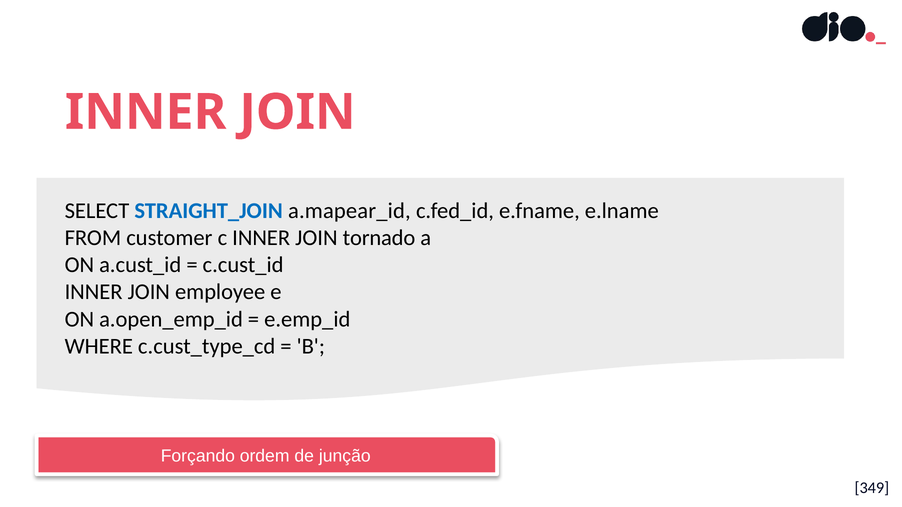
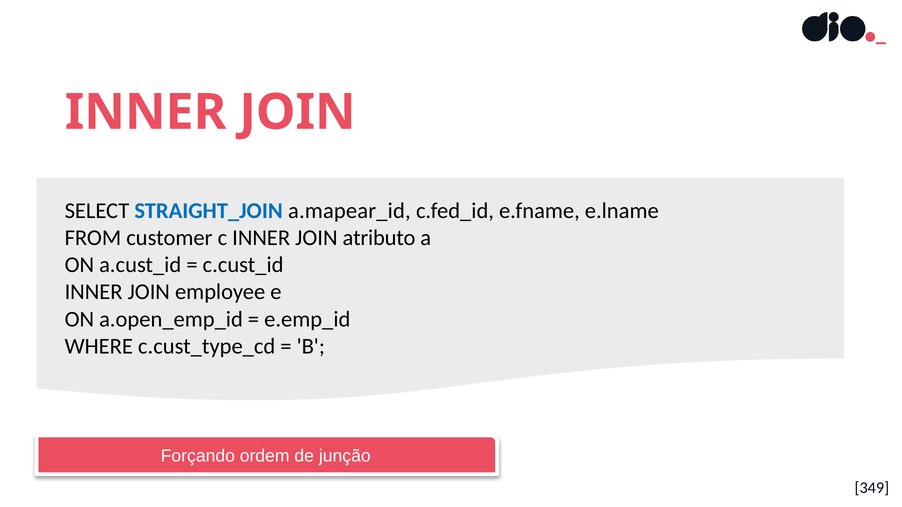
tornado: tornado -> atributo
